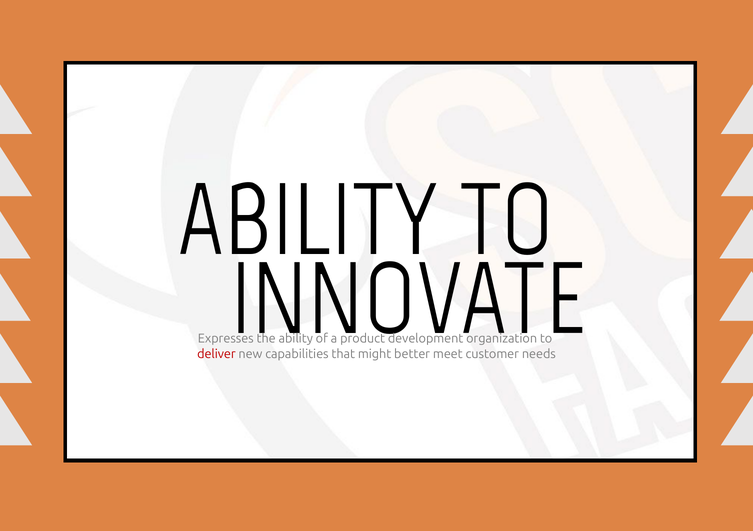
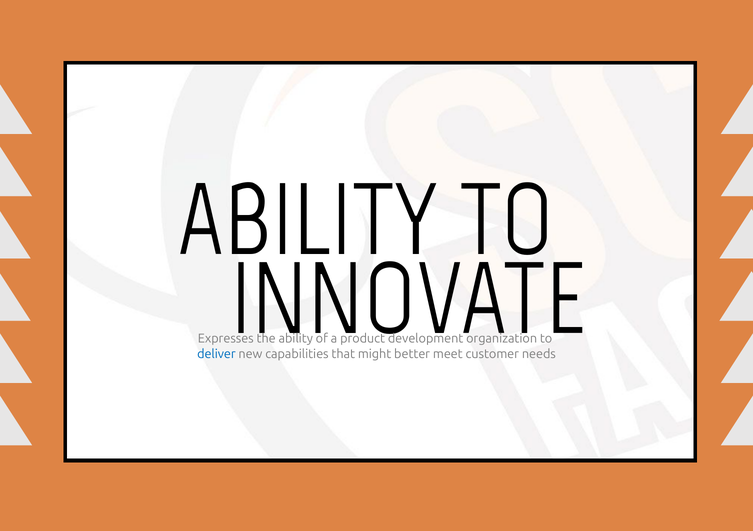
deliver colour: red -> blue
